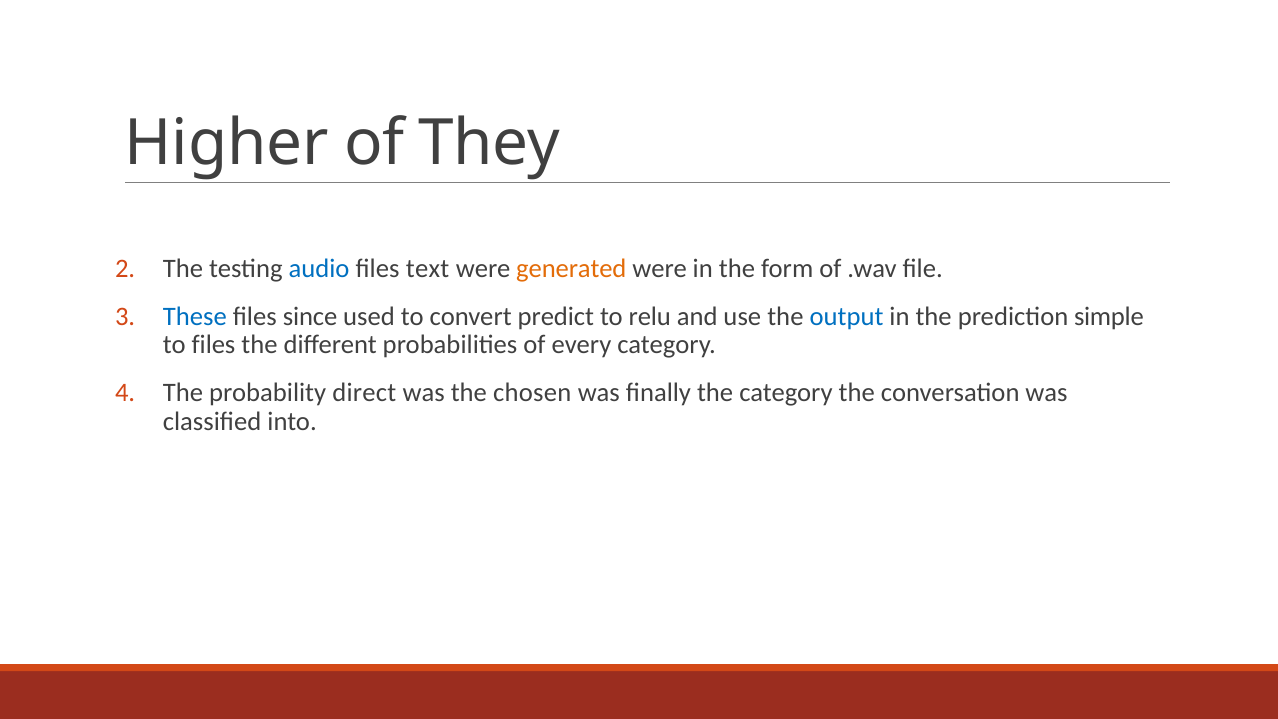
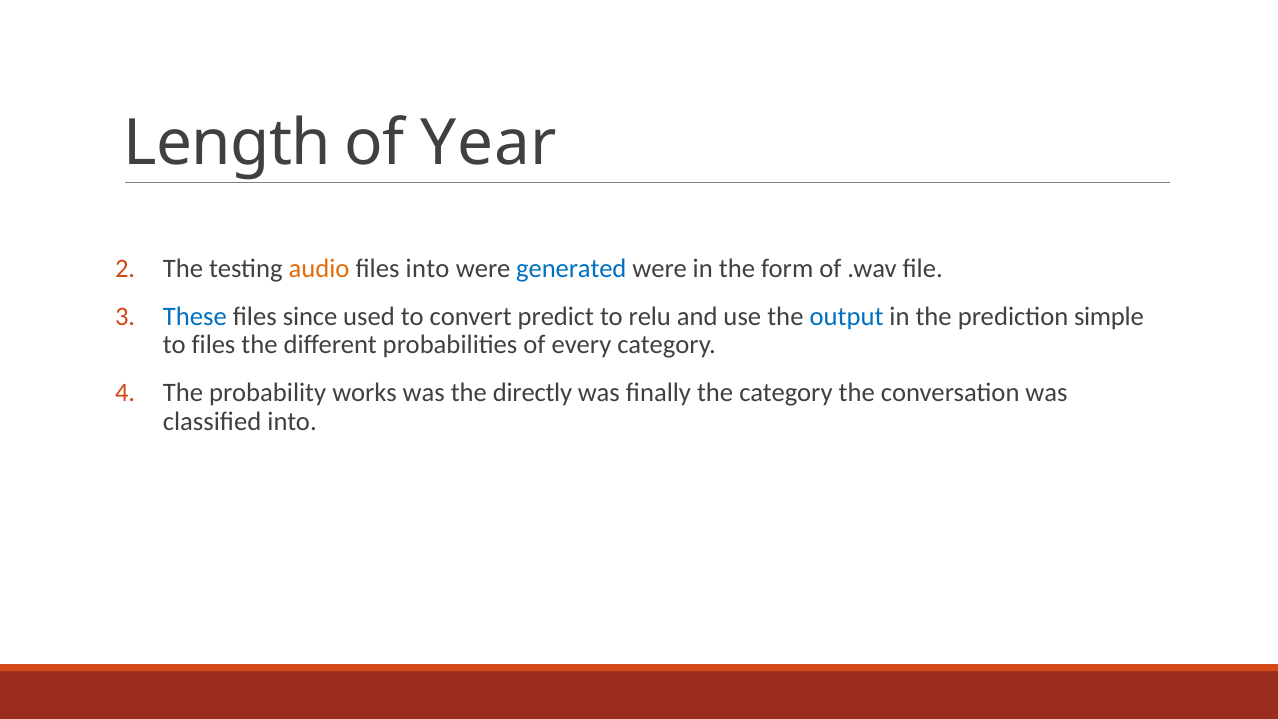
Higher: Higher -> Length
They: They -> Year
audio colour: blue -> orange
files text: text -> into
generated colour: orange -> blue
direct: direct -> works
chosen: chosen -> directly
